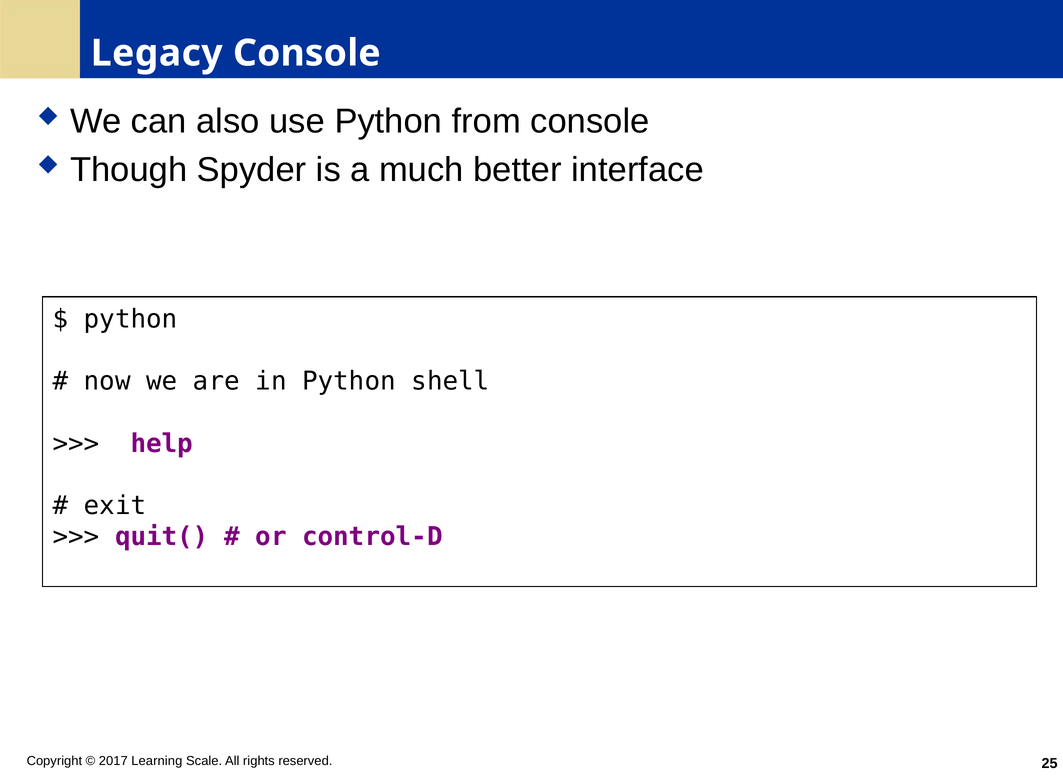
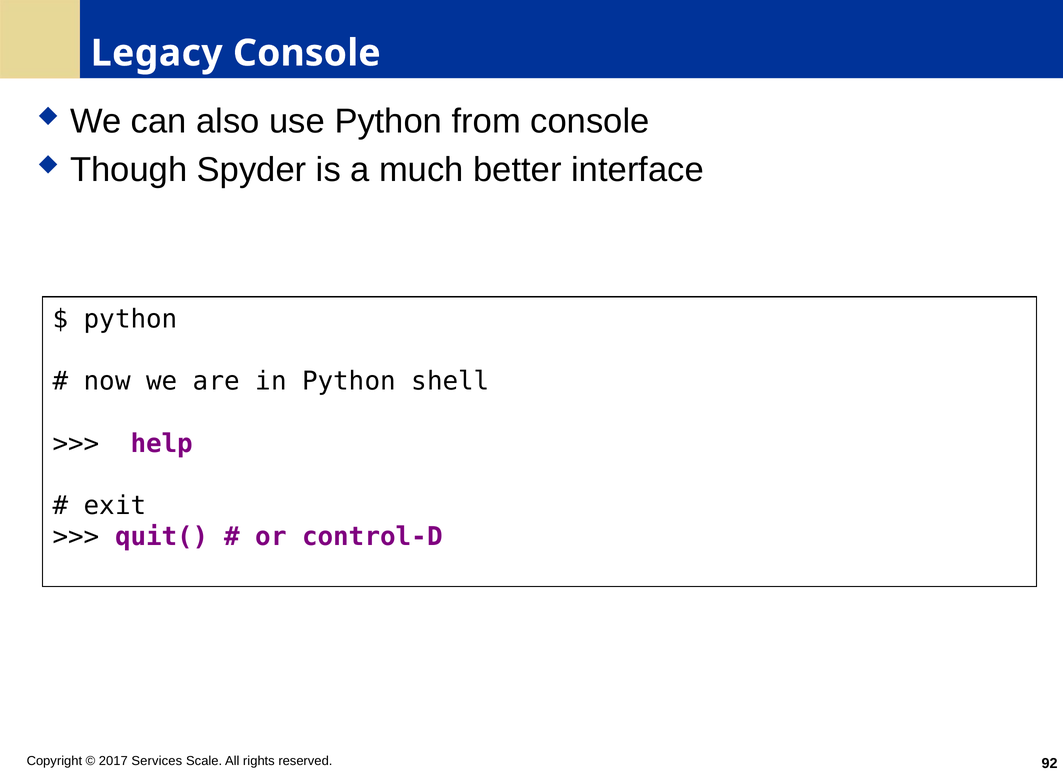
Learning: Learning -> Services
25: 25 -> 92
